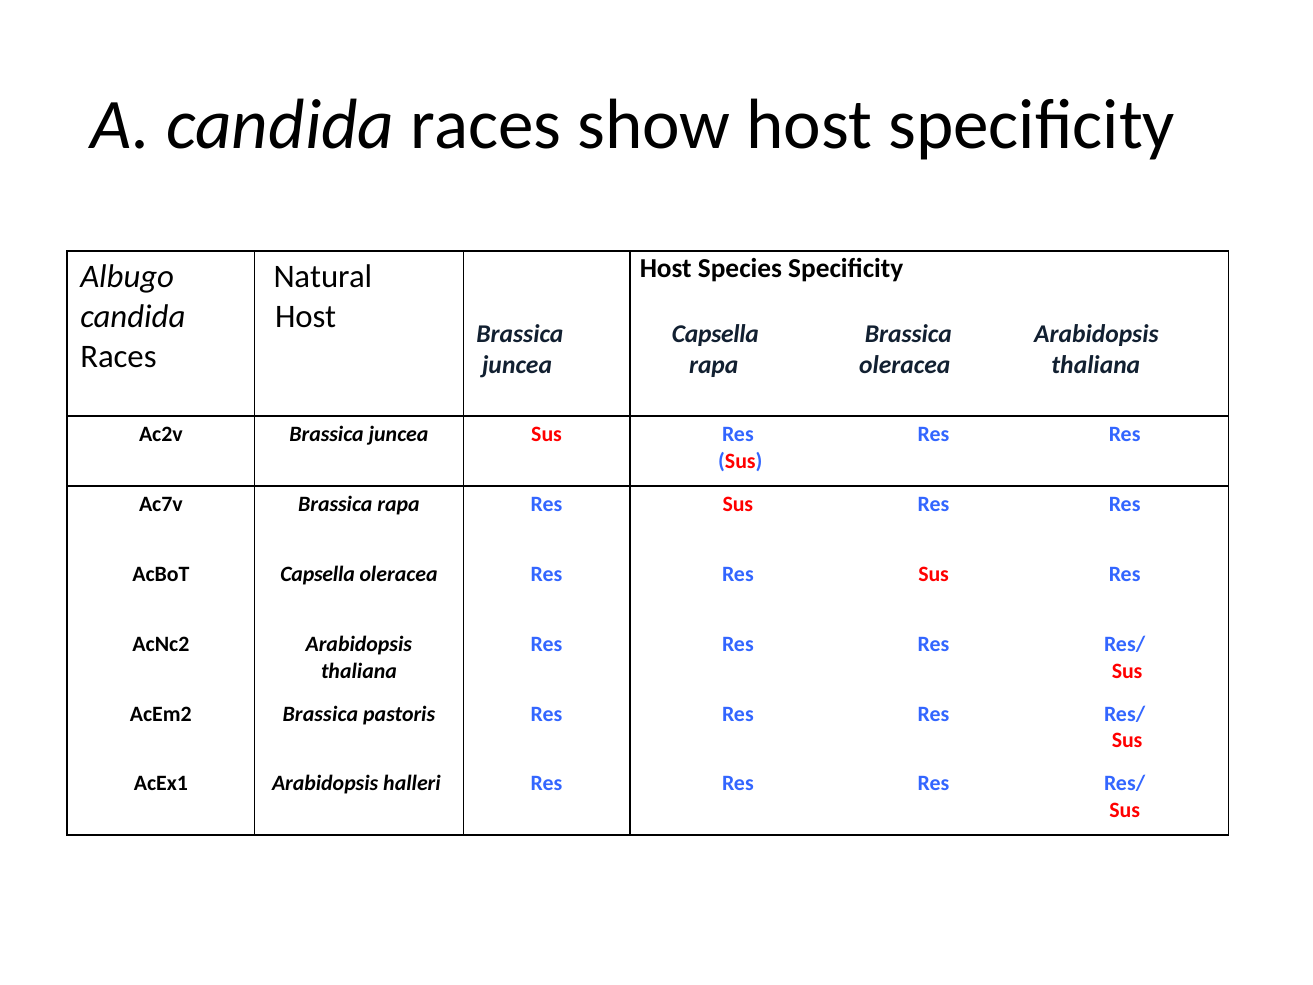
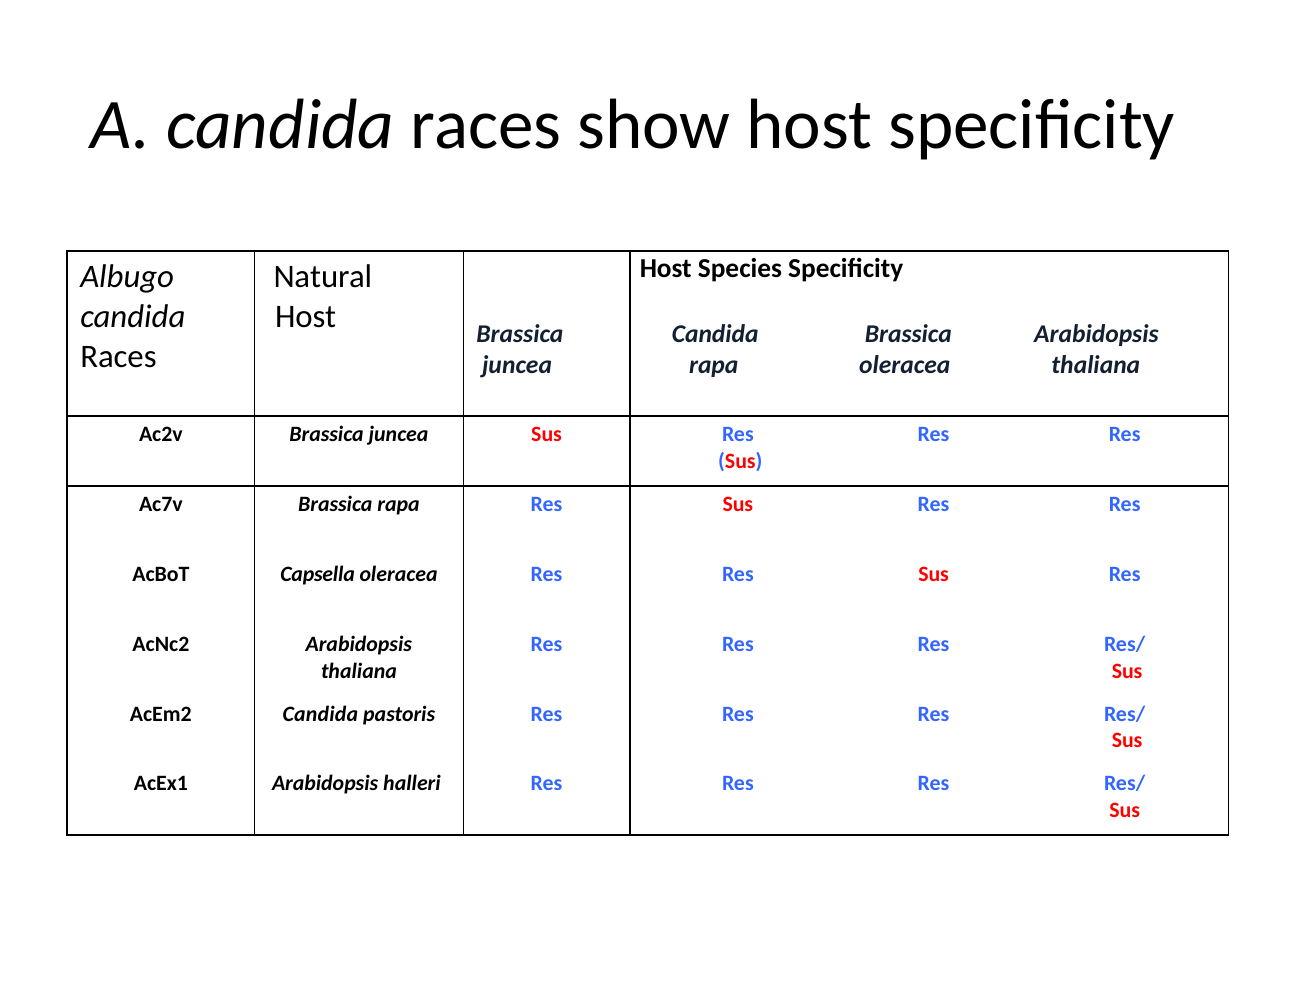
Capsella at (715, 334): Capsella -> Candida
AcEm2 Brassica: Brassica -> Candida
